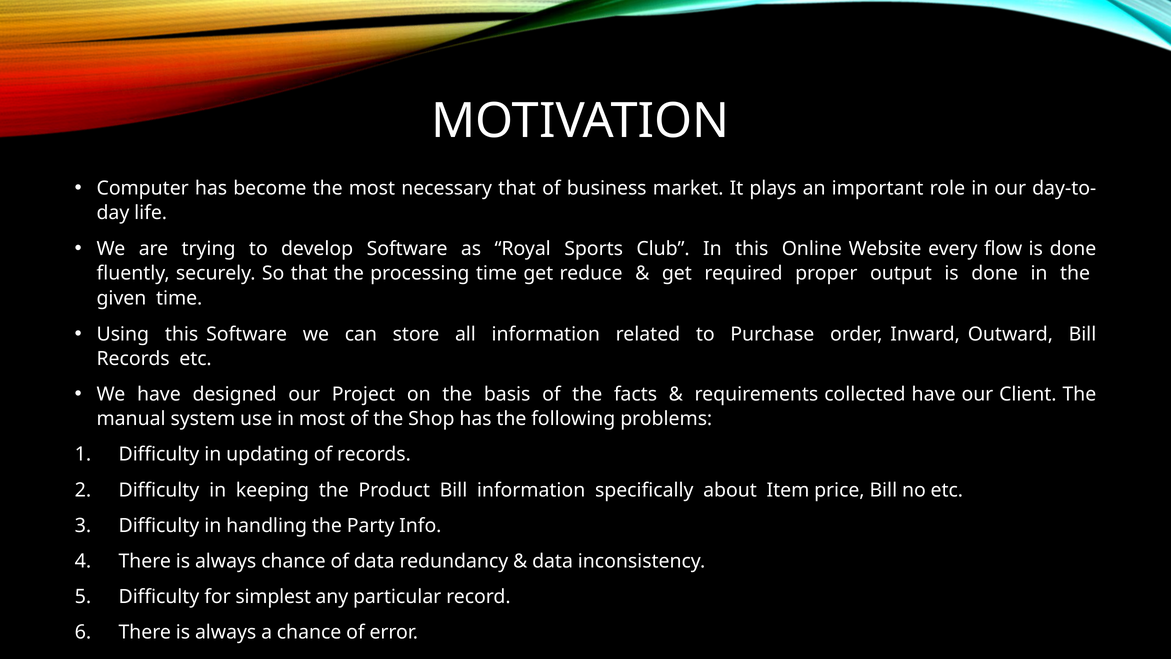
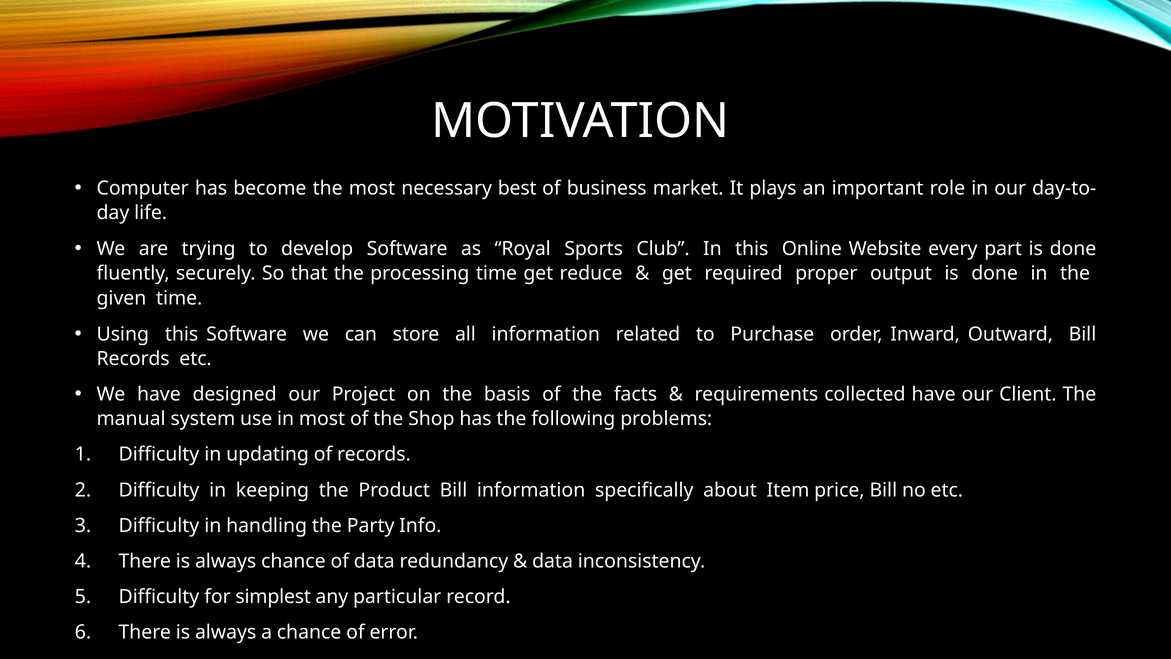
necessary that: that -> best
flow: flow -> part
